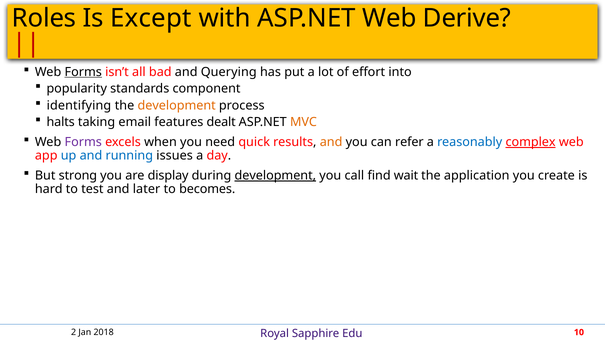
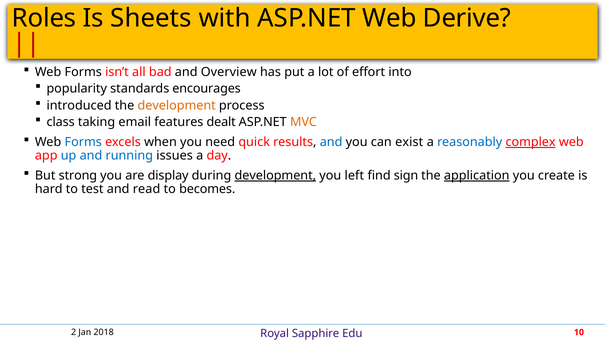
Except: Except -> Sheets
Forms at (83, 72) underline: present -> none
Querying: Querying -> Overview
component: component -> encourages
identifying: identifying -> introduced
halts: halts -> class
Forms at (83, 142) colour: purple -> blue
and at (331, 142) colour: orange -> blue
refer: refer -> exist
call: call -> left
wait: wait -> sign
application underline: none -> present
later: later -> read
